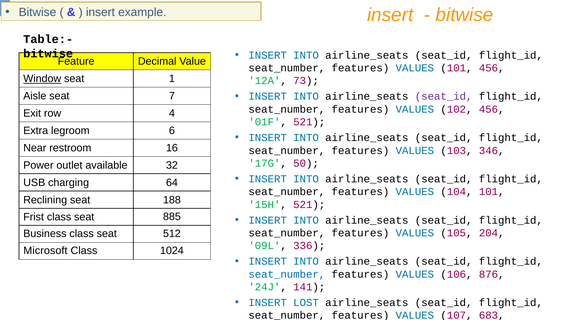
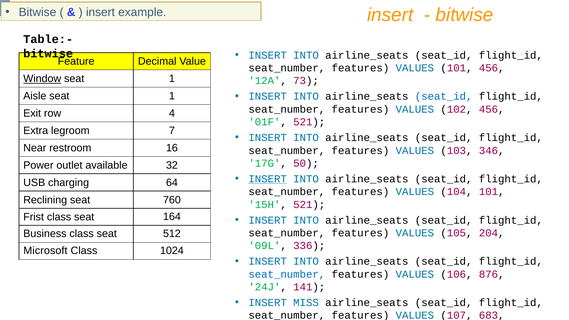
seat_id at (444, 96) colour: purple -> blue
Aisle seat 7: 7 -> 1
6: 6 -> 7
INSERT at (268, 179) underline: none -> present
188: 188 -> 760
885: 885 -> 164
LOST: LOST -> MISS
